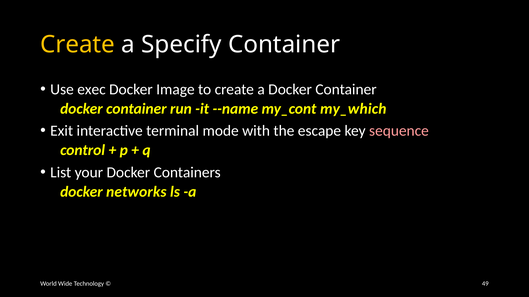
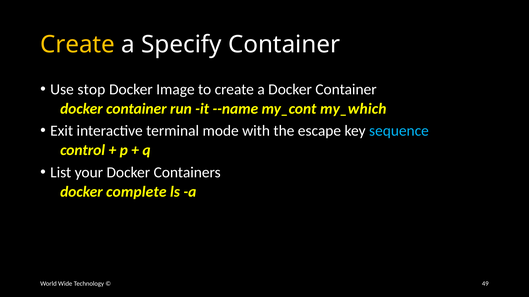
exec: exec -> stop
sequence colour: pink -> light blue
networks: networks -> complete
